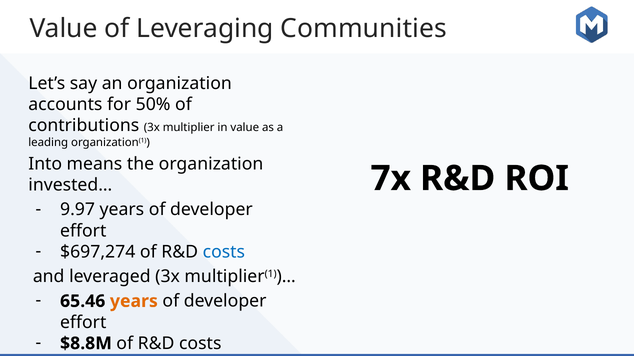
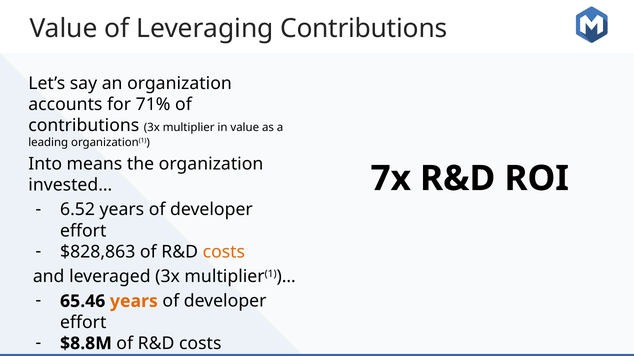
Leveraging Communities: Communities -> Contributions
50%: 50% -> 71%
9.97: 9.97 -> 6.52
$697,274: $697,274 -> $828,863
costs at (224, 252) colour: blue -> orange
